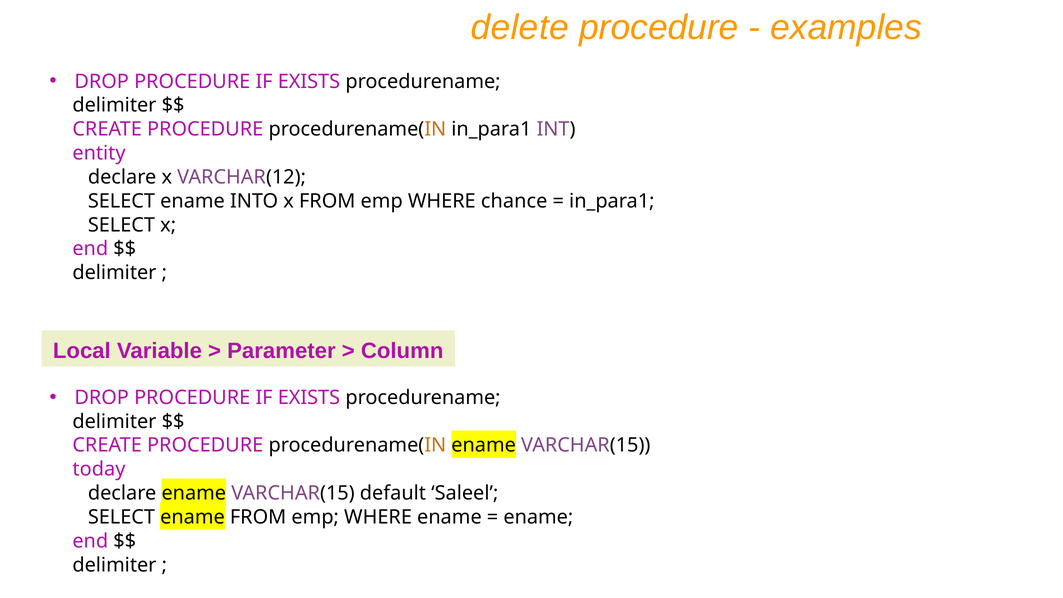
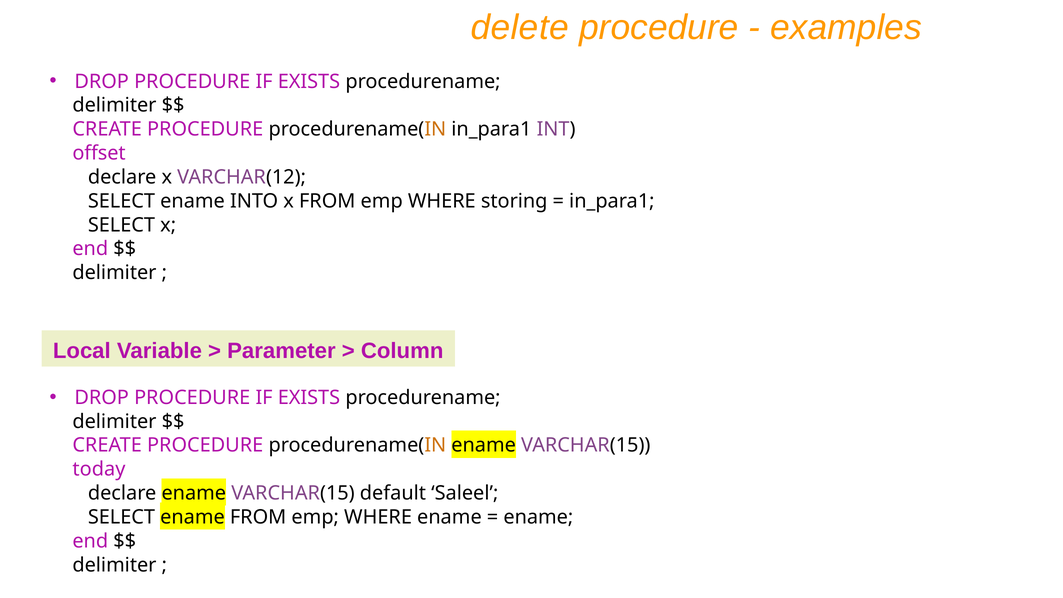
entity: entity -> offset
chance: chance -> storing
